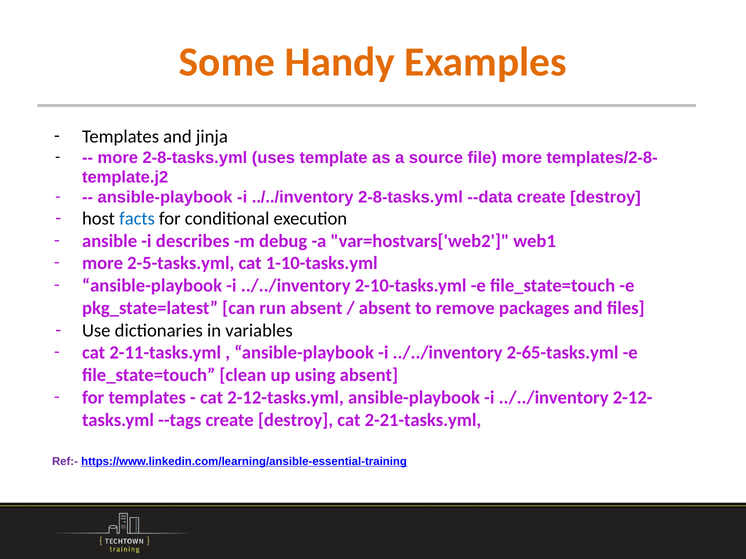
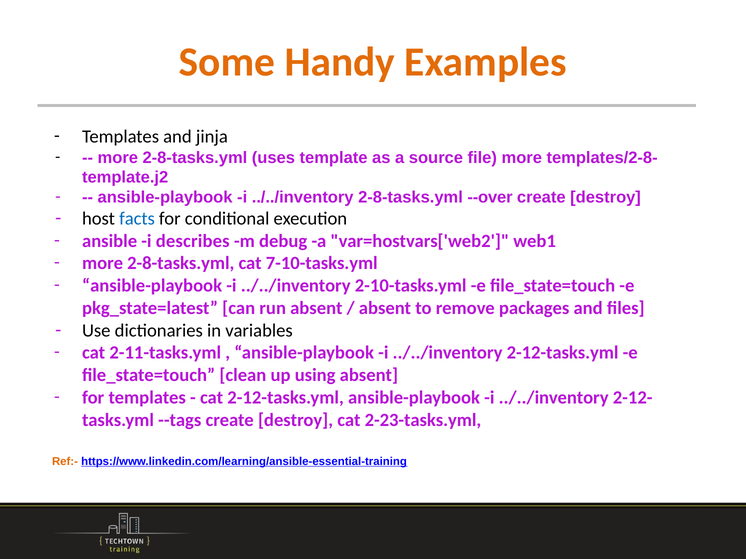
--data: --data -> --over
2-5-tasks.yml at (181, 264): 2-5-tasks.yml -> 2-8-tasks.yml
1-10-tasks.yml: 1-10-tasks.yml -> 7-10-tasks.yml
../../inventory 2-65-tasks.yml: 2-65-tasks.yml -> 2-12-tasks.yml
2-21-tasks.yml: 2-21-tasks.yml -> 2-23-tasks.yml
Ref:- colour: purple -> orange
